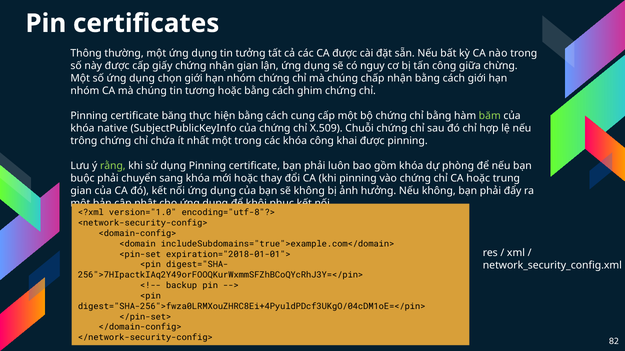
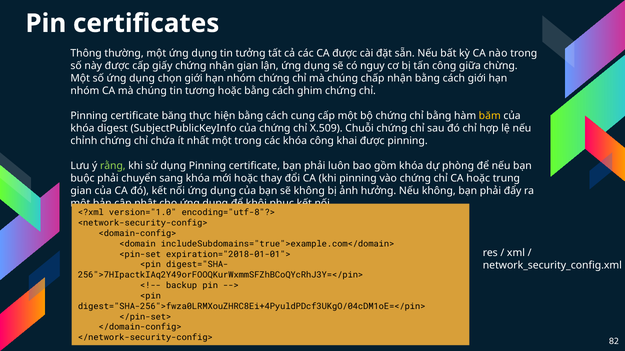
băm colour: light green -> yellow
native: native -> digest
trông: trông -> chỉnh
